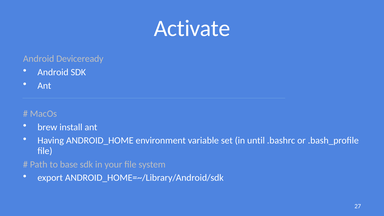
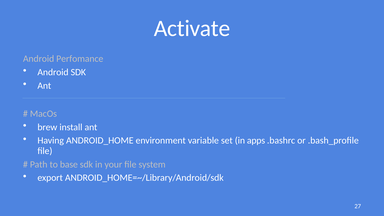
Deviceready: Deviceready -> Perfomance
until: until -> apps
